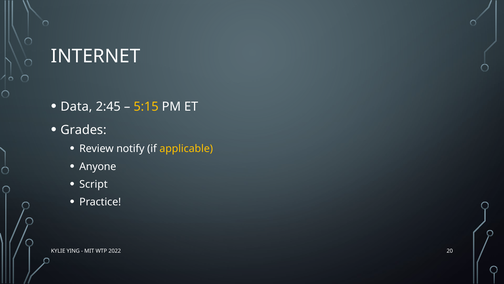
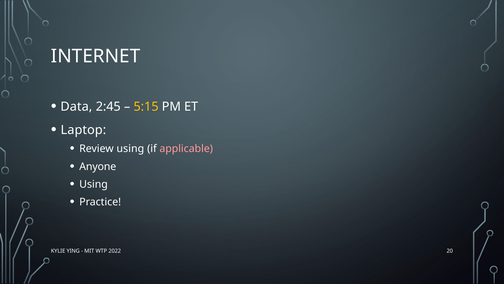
Grades: Grades -> Laptop
Review notify: notify -> using
applicable colour: yellow -> pink
Script at (94, 184): Script -> Using
